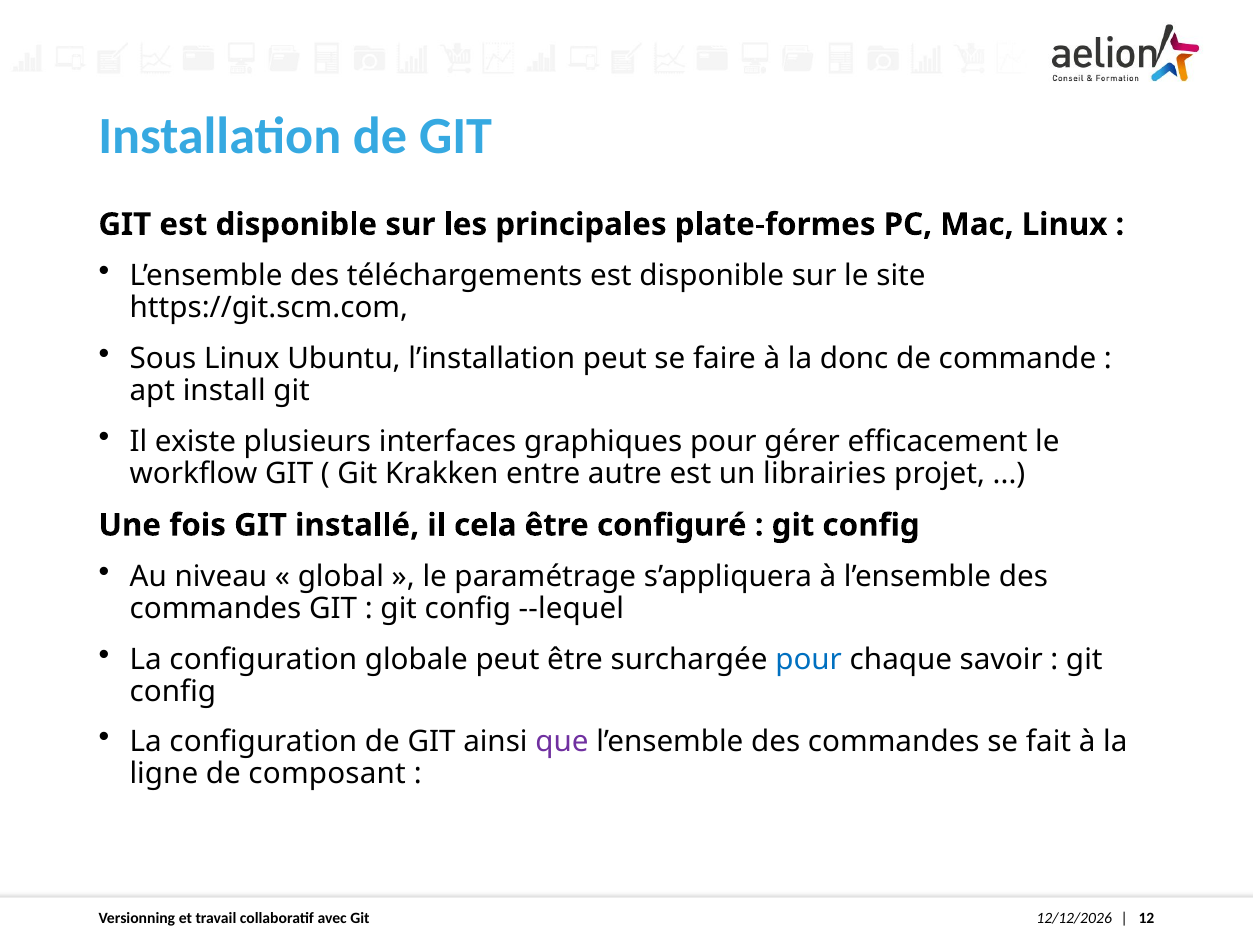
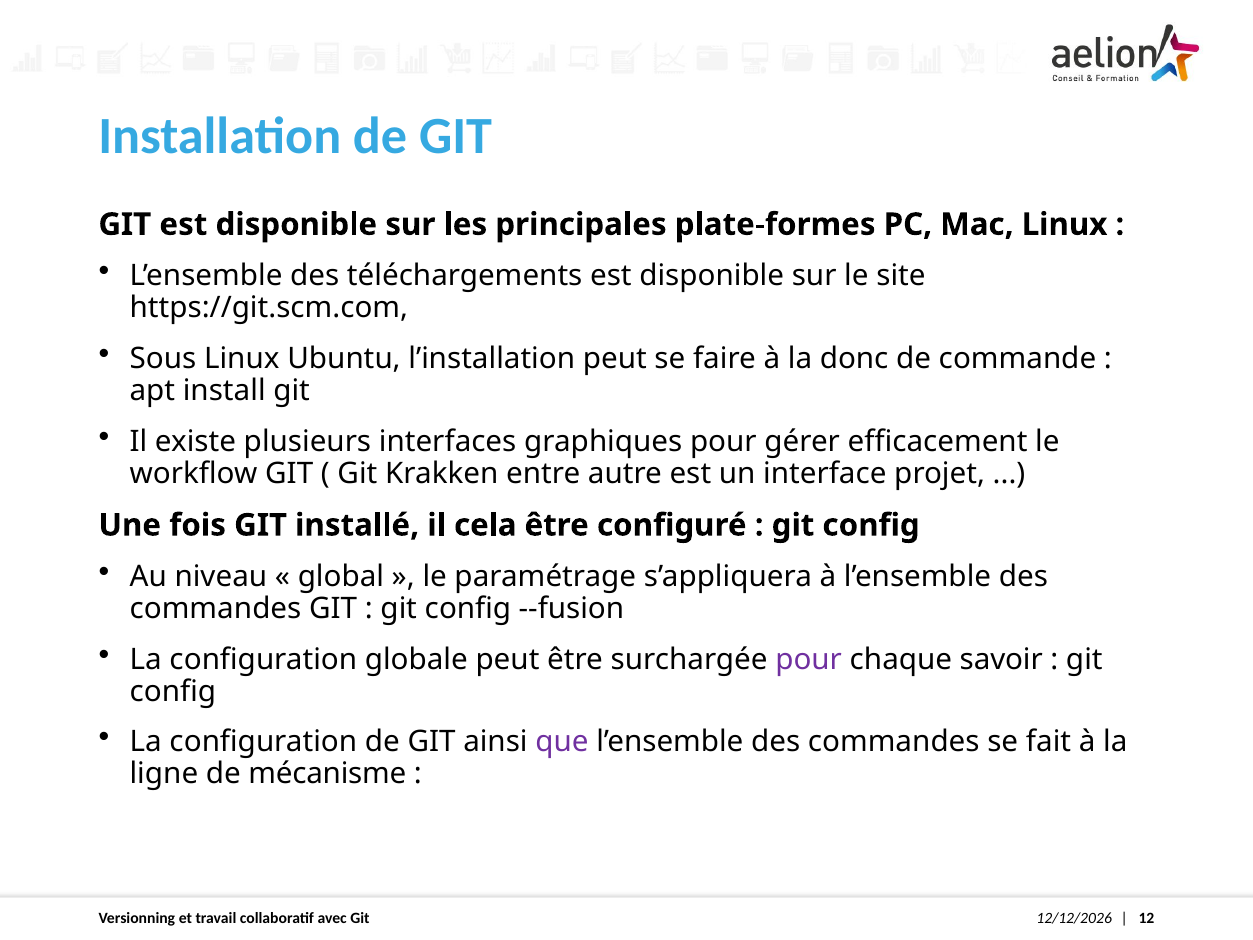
librairies: librairies -> interface
--lequel: --lequel -> --fusion
pour at (809, 659) colour: blue -> purple
composant: composant -> mécanisme
